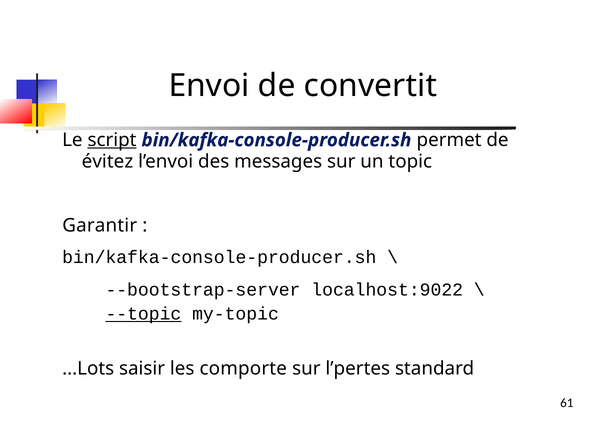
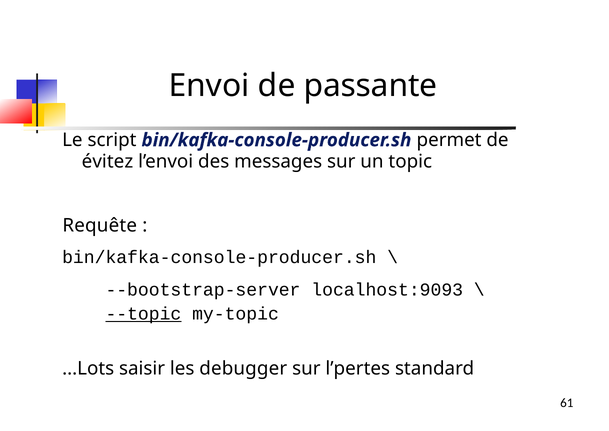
convertit: convertit -> passante
script underline: present -> none
Garantir: Garantir -> Requête
localhost:9022: localhost:9022 -> localhost:9093
comporte: comporte -> debugger
